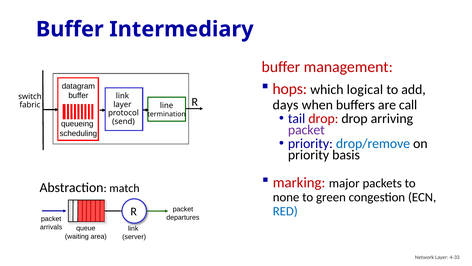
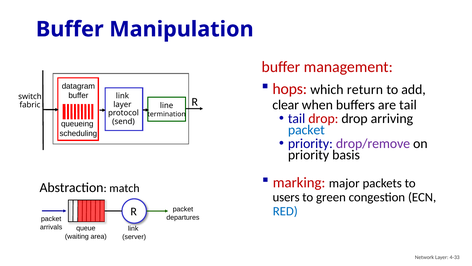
Intermediary: Intermediary -> Manipulation
logical: logical -> return
days: days -> clear
are call: call -> tail
packet at (306, 130) colour: purple -> blue
drop/remove colour: blue -> purple
none: none -> users
